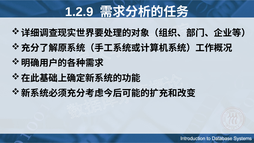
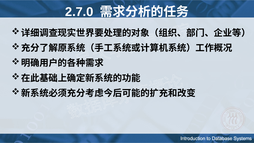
1.2.9: 1.2.9 -> 2.7.0
